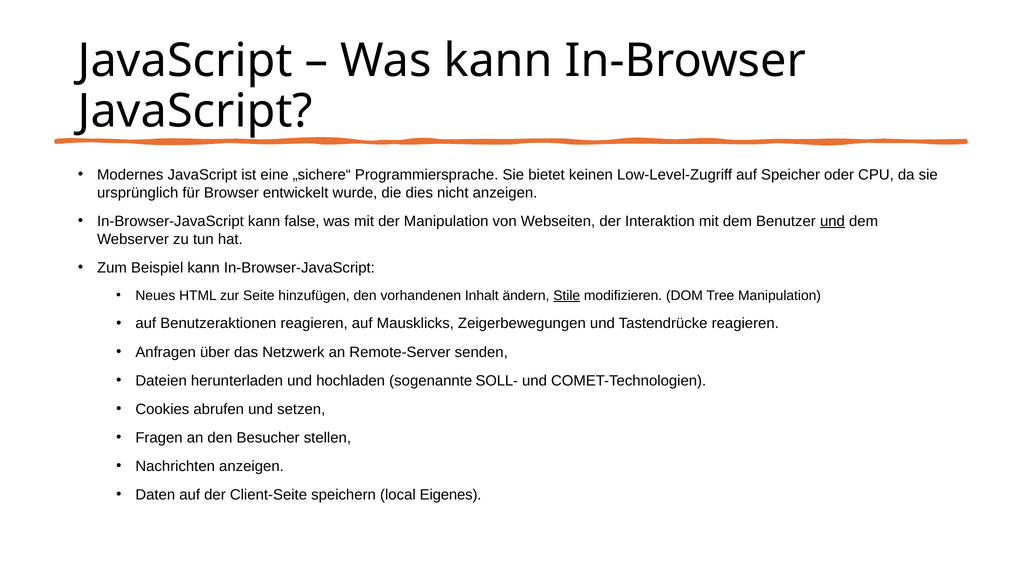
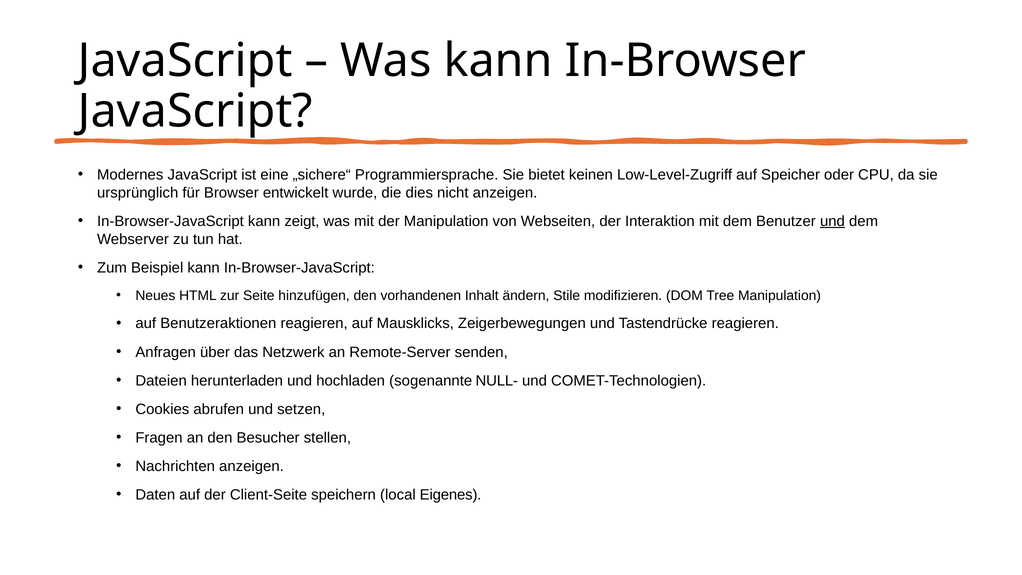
false: false -> zeigt
Stile underline: present -> none
SOLL-: SOLL- -> NULL-
